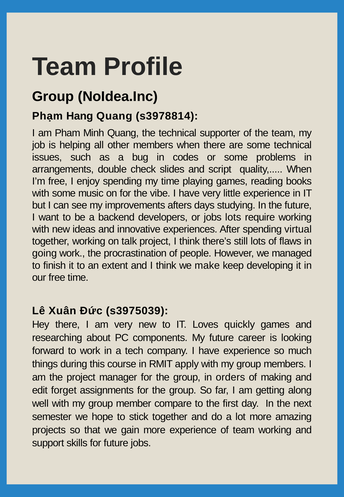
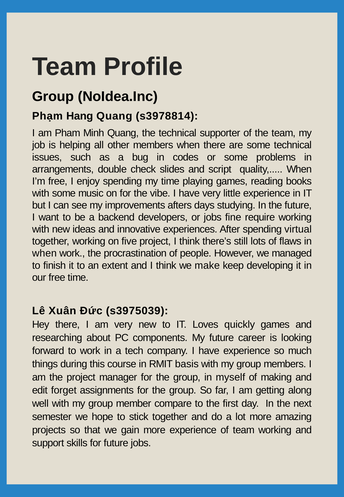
jobs lots: lots -> fine
talk: talk -> five
going at (44, 253): going -> when
apply: apply -> basis
orders: orders -> myself
